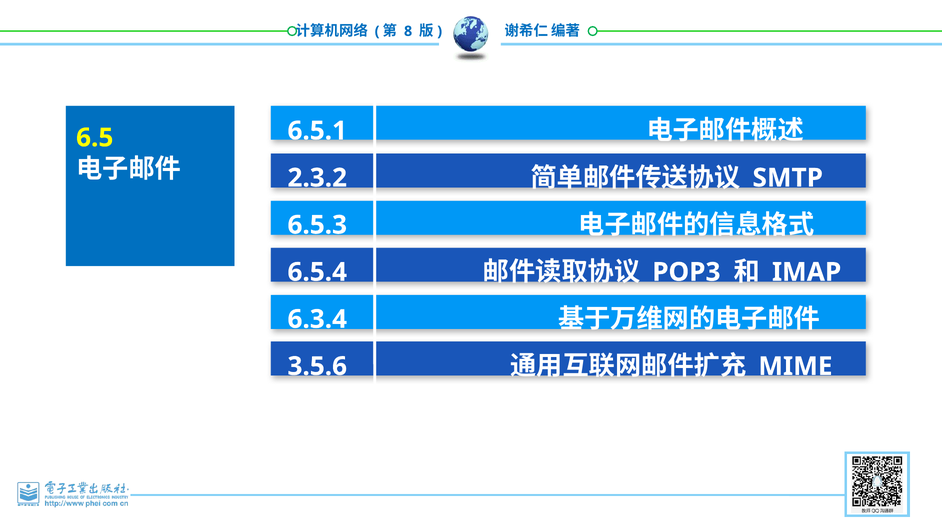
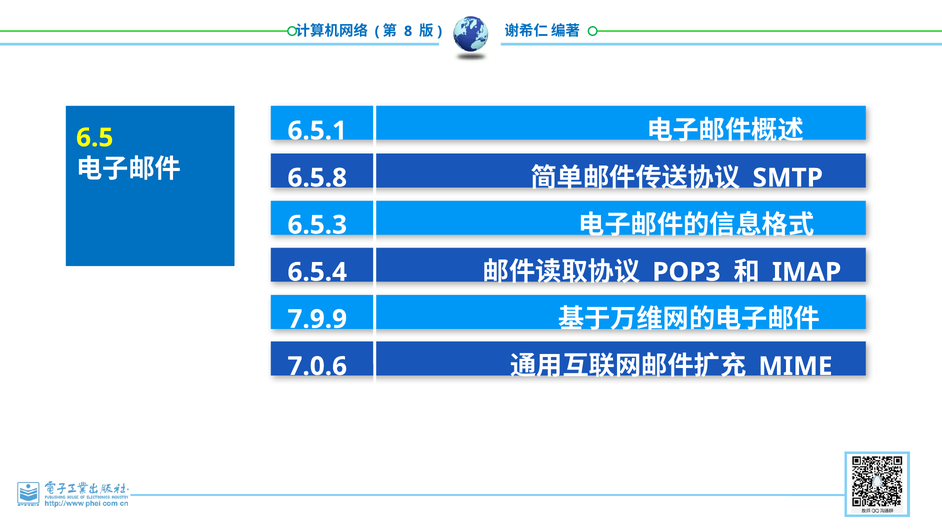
2.3.2: 2.3.2 -> 6.5.8
6.3.4: 6.3.4 -> 7.9.9
3.5.6: 3.5.6 -> 7.0.6
